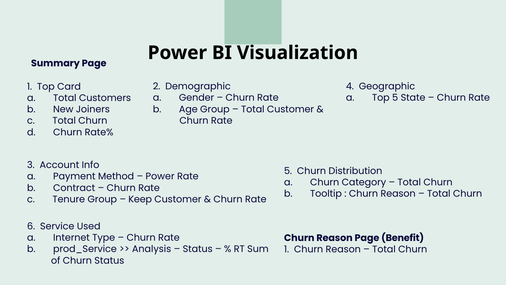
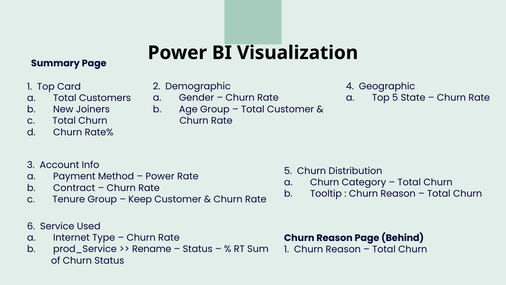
Benefit: Benefit -> Behind
Analysis: Analysis -> Rename
